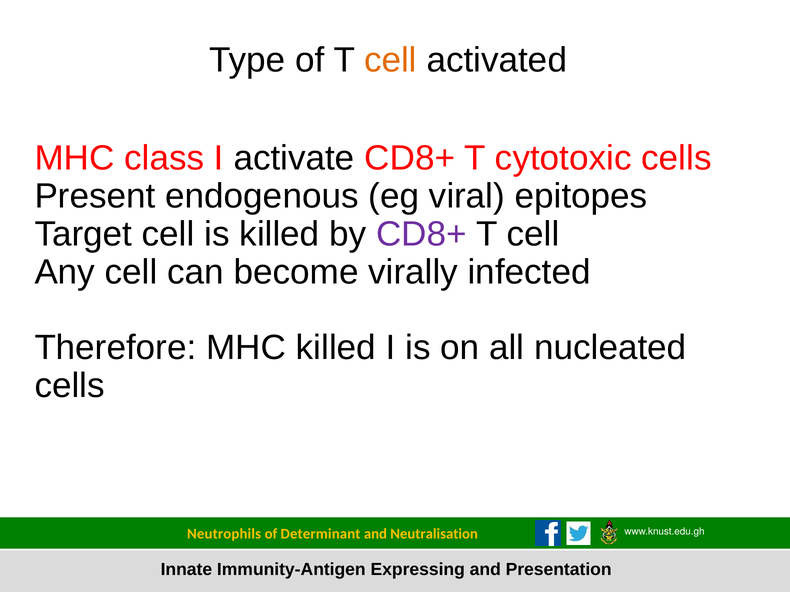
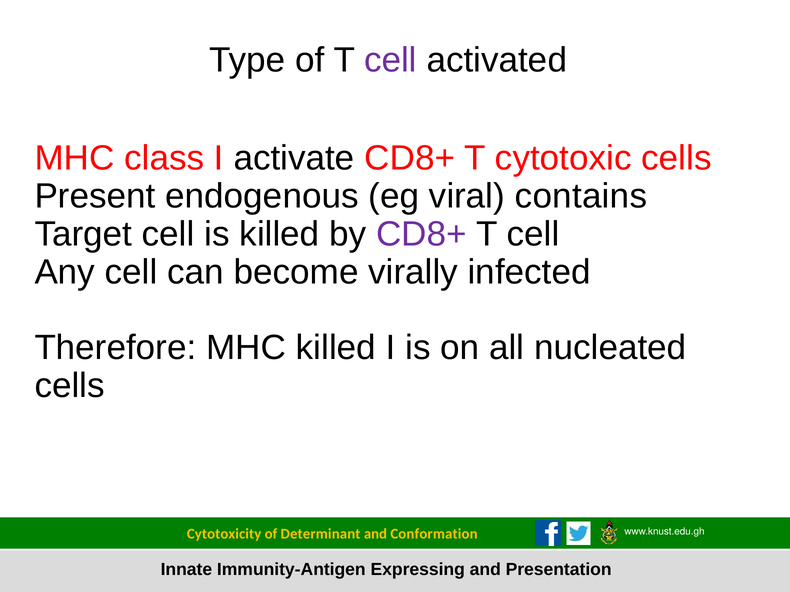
cell at (390, 60) colour: orange -> purple
epitopes: epitopes -> contains
Neutrophils: Neutrophils -> Cytotoxicity
Neutralisation: Neutralisation -> Conformation
